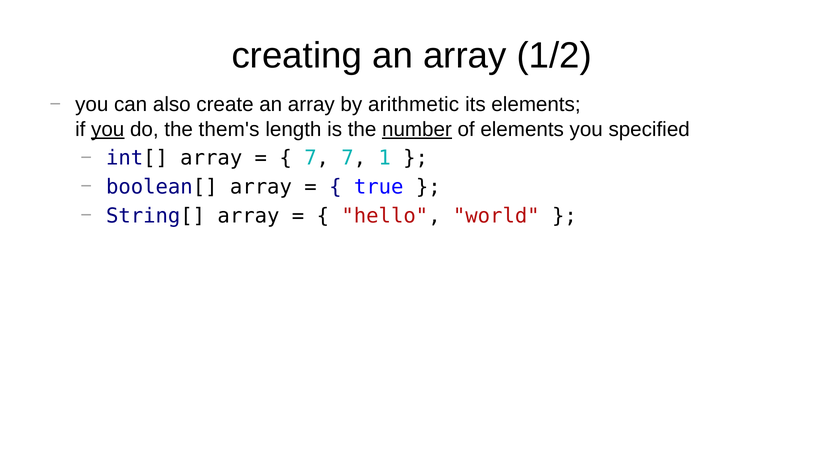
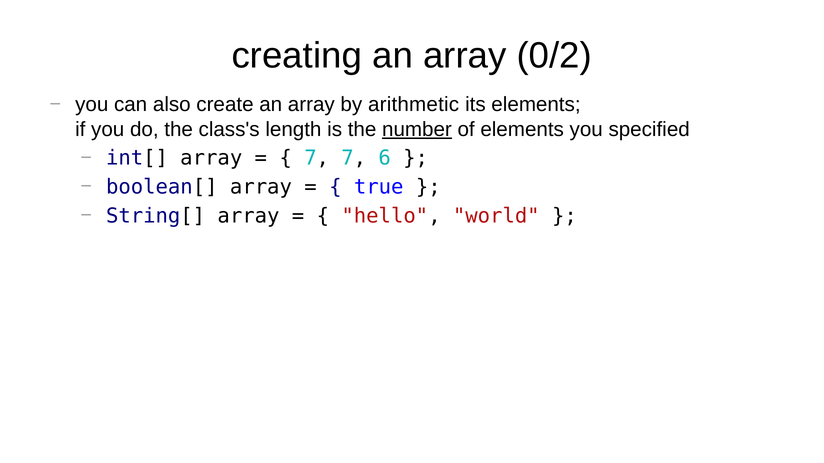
1/2: 1/2 -> 0/2
you at (108, 129) underline: present -> none
them's: them's -> class's
1: 1 -> 6
